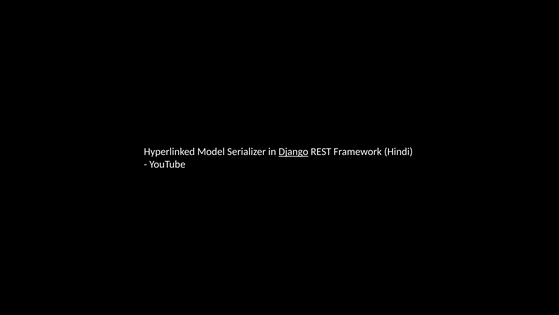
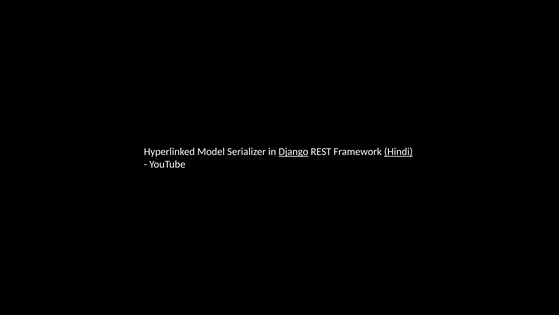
Hindi underline: none -> present
